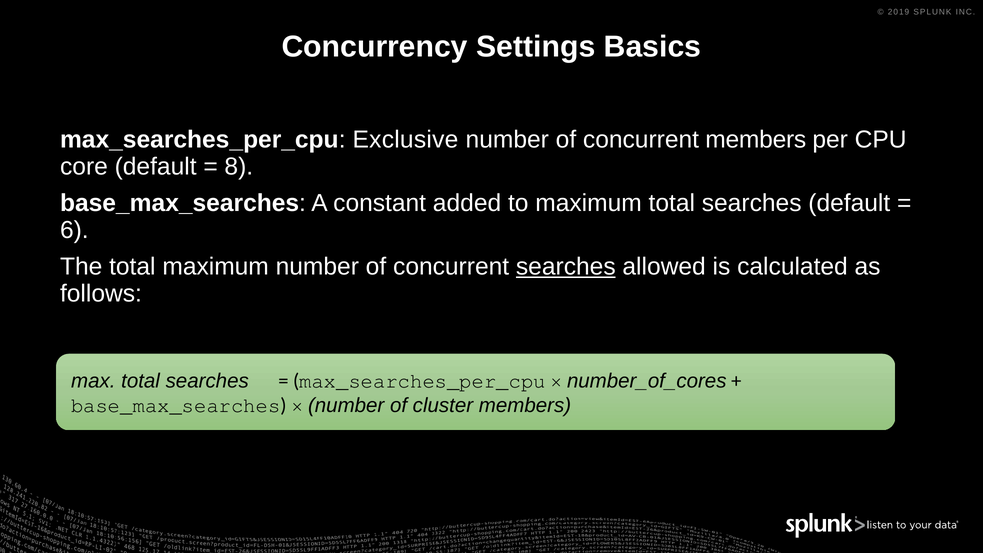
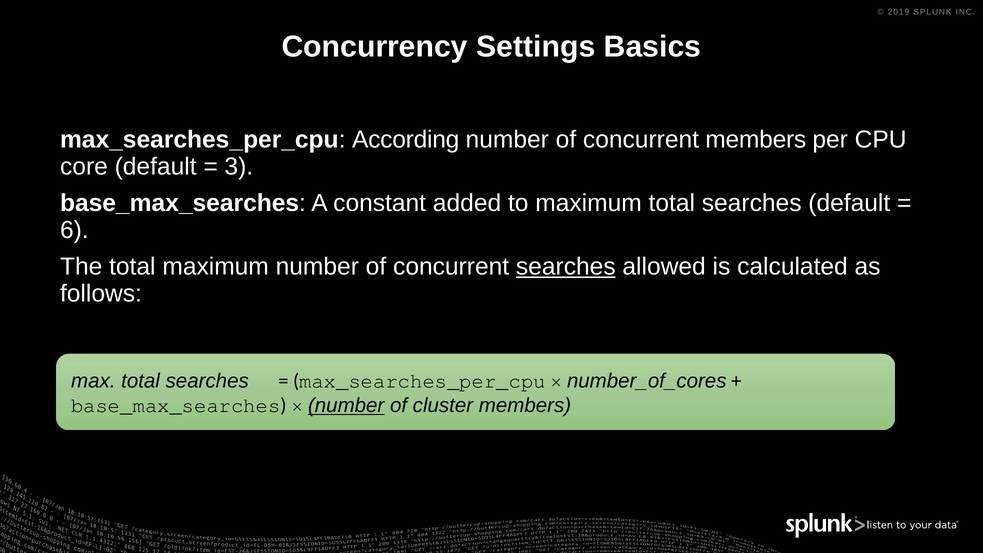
Exclusive: Exclusive -> According
8: 8 -> 3
number at (346, 406) underline: none -> present
